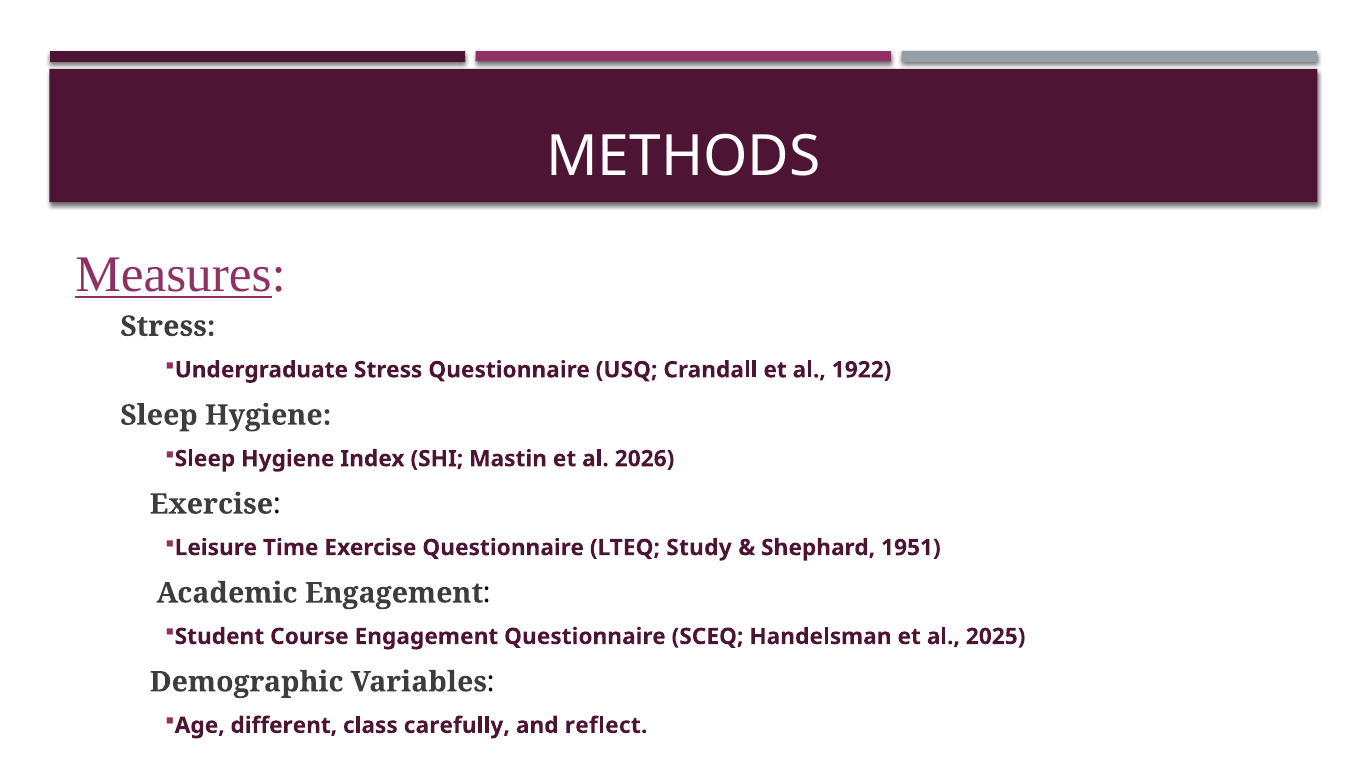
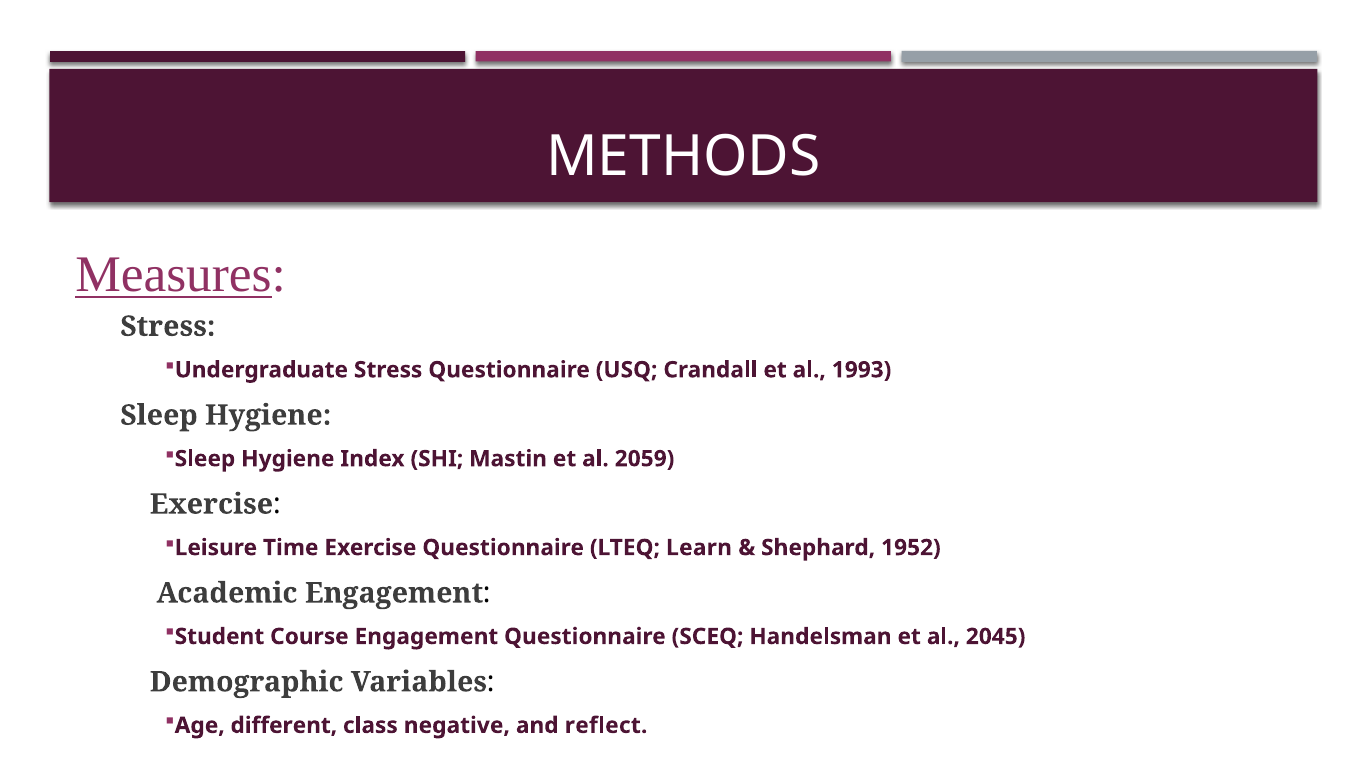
1922: 1922 -> 1993
2026: 2026 -> 2059
Study: Study -> Learn
1951: 1951 -> 1952
2025: 2025 -> 2045
carefully: carefully -> negative
